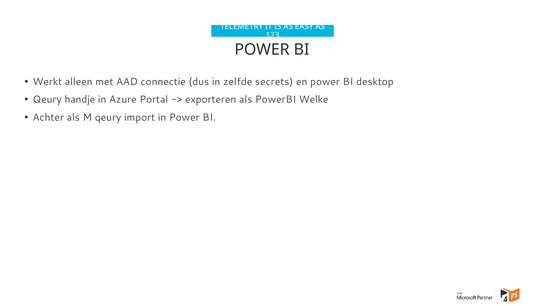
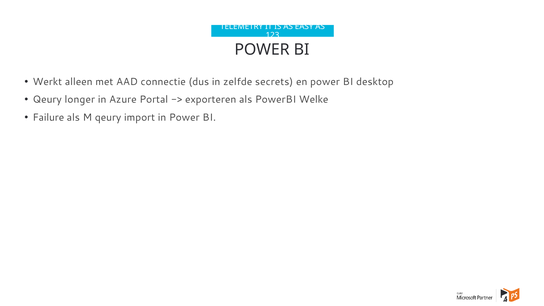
handje: handje -> longer
Achter: Achter -> Failure
